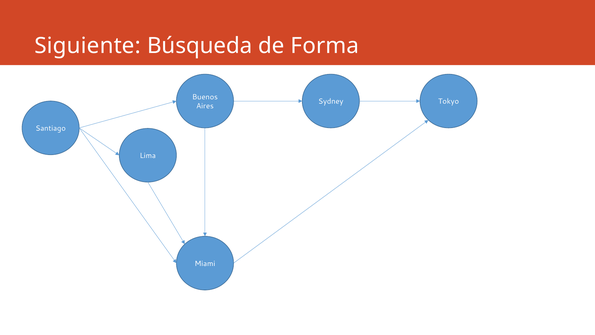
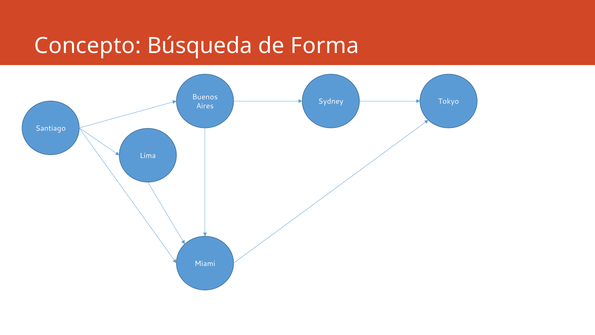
Siguiente: Siguiente -> Concepto
